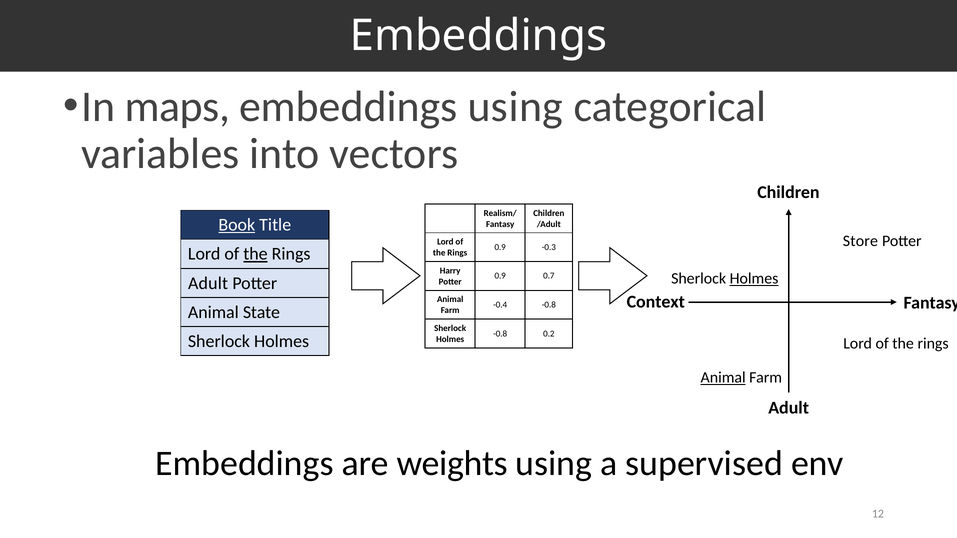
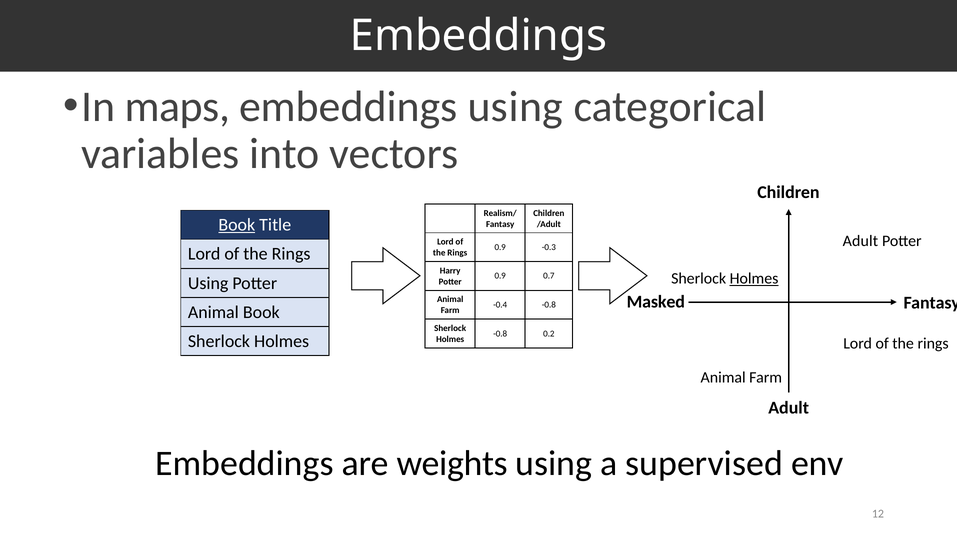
Store at (860, 241): Store -> Adult
the at (255, 254) underline: present -> none
Adult at (208, 283): Adult -> Using
Context: Context -> Masked
Animal State: State -> Book
Animal at (723, 378) underline: present -> none
